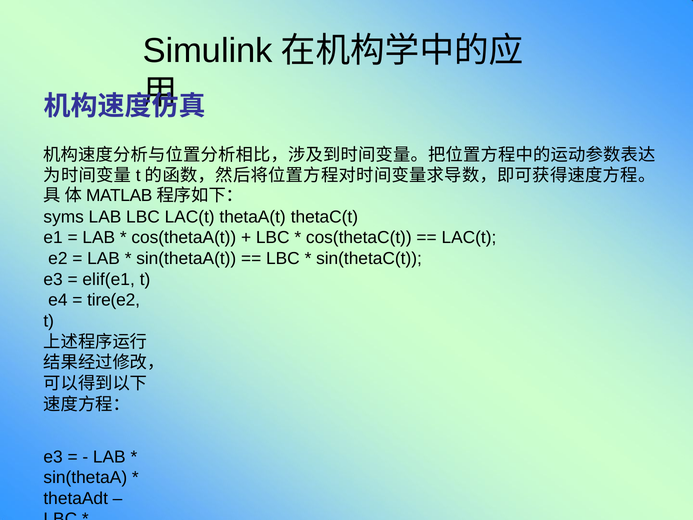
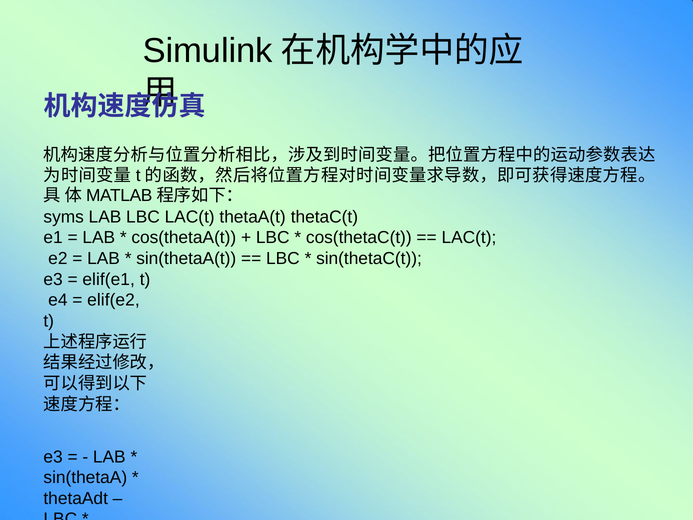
tire(e2: tire(e2 -> elif(e2
